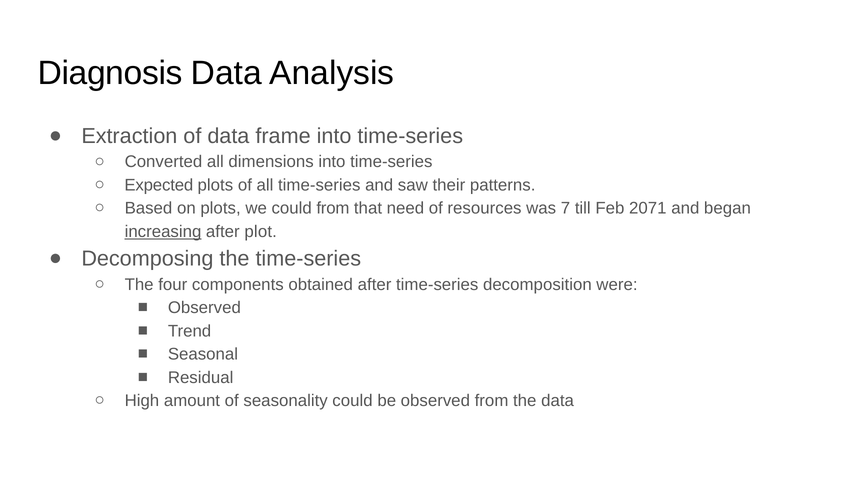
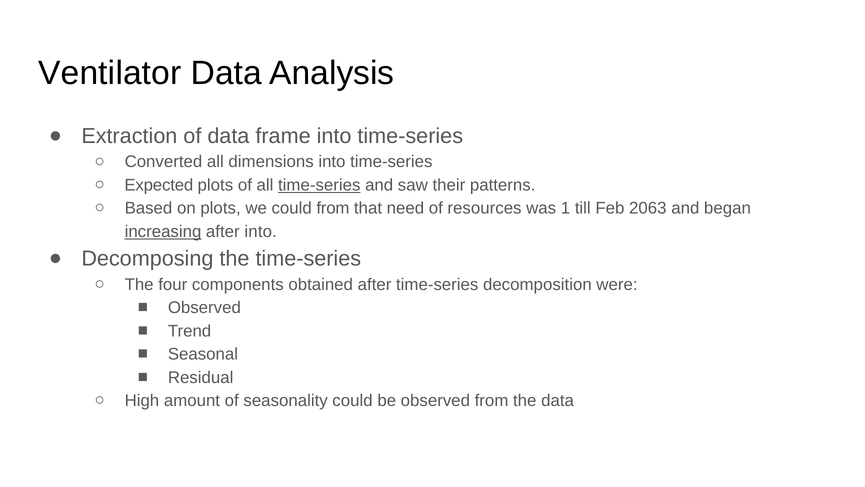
Diagnosis: Diagnosis -> Ventilator
time-series at (319, 185) underline: none -> present
7: 7 -> 1
2071: 2071 -> 2063
after plot: plot -> into
